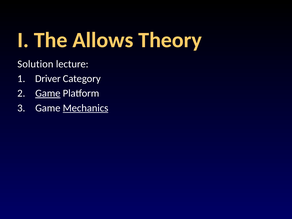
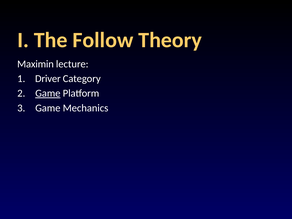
Allows: Allows -> Follow
Solution: Solution -> Maximin
Mechanics underline: present -> none
